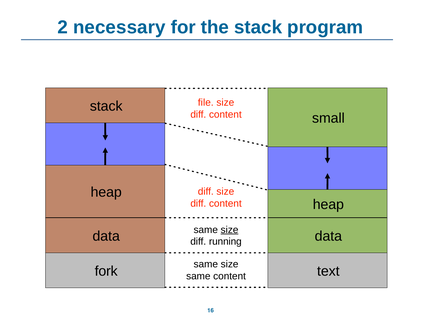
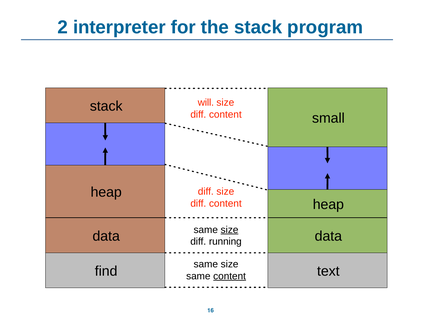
necessary: necessary -> interpreter
file: file -> will
fork: fork -> find
content at (230, 276) underline: none -> present
